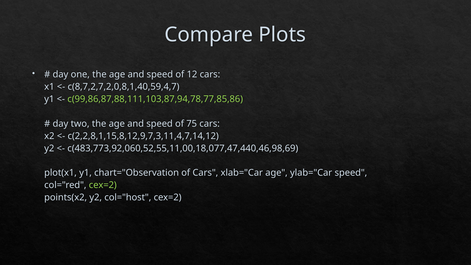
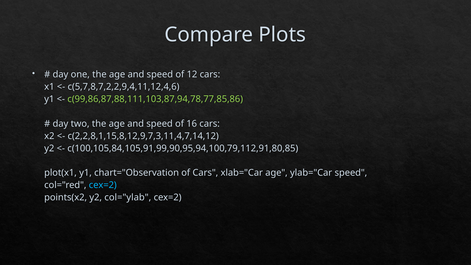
c(8,7,2,7,2,0,8,1,40,59,4,7: c(8,7,2,7,2,0,8,1,40,59,4,7 -> c(5,7,8,7,2,2,9,4,11,12,4,6
75: 75 -> 16
c(483,773,92,060,52,55,11,00,18,077,47,440,46,98,69: c(483,773,92,060,52,55,11,00,18,077,47,440,46,98,69 -> c(100,105,84,105,91,99,90,95,94,100,79,112,91,80,85
cex=2 at (103, 185) colour: light green -> light blue
col="host: col="host -> col="ylab
